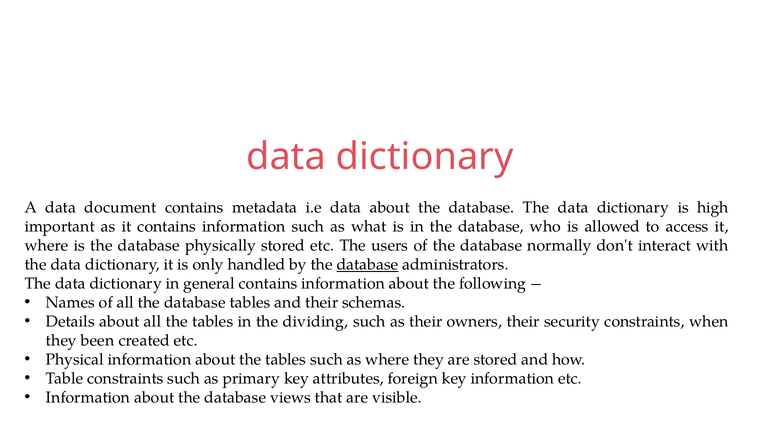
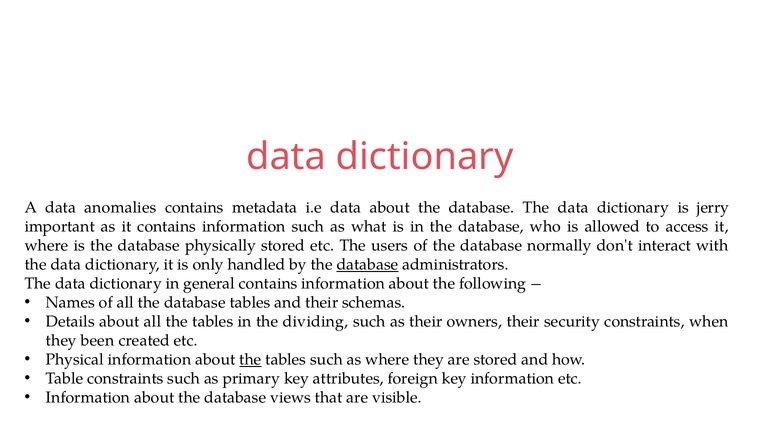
document: document -> anomalies
high: high -> jerry
the at (250, 360) underline: none -> present
